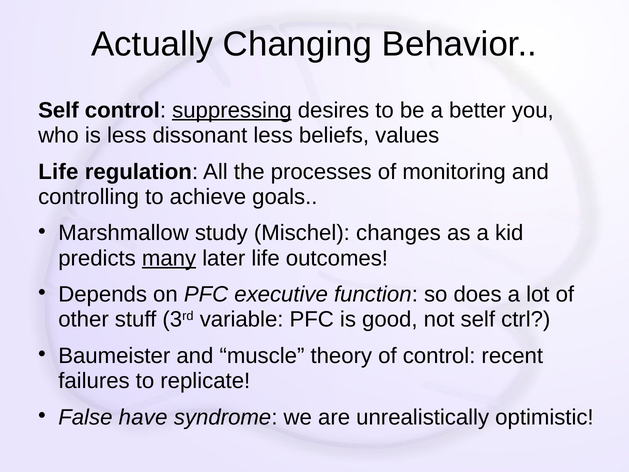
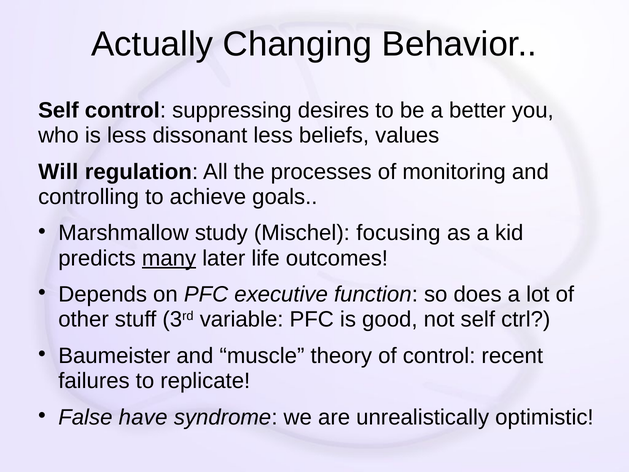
suppressing underline: present -> none
Life at (58, 172): Life -> Will
changes: changes -> focusing
